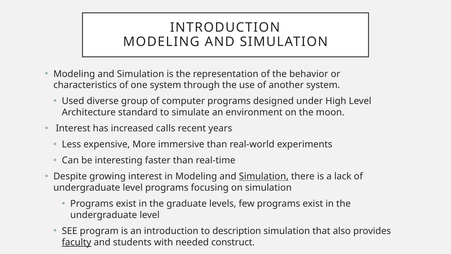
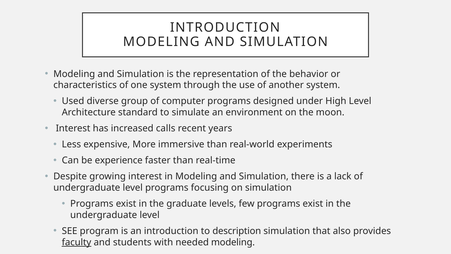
interesting: interesting -> experience
Simulation at (264, 176) underline: present -> none
needed construct: construct -> modeling
